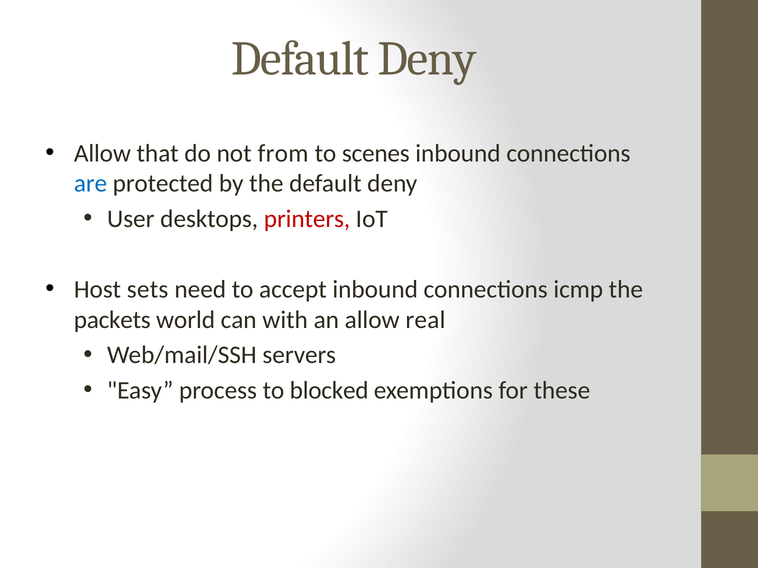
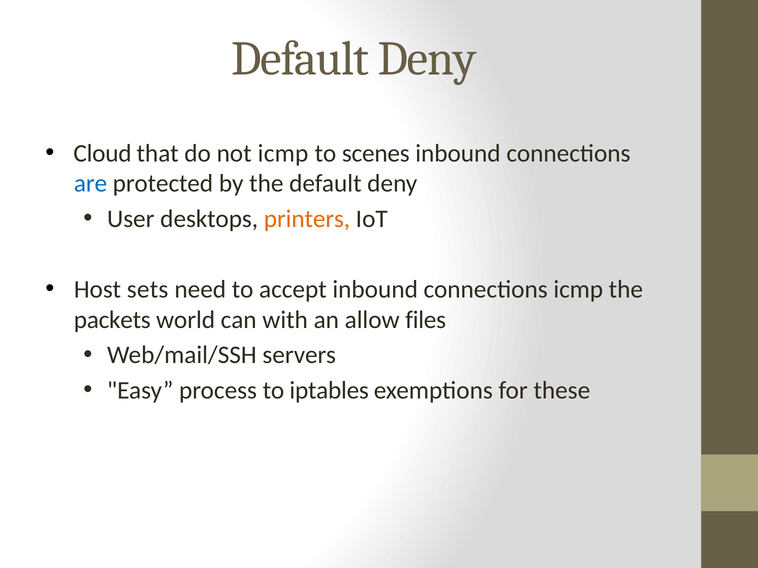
Allow at (102, 153): Allow -> Cloud
not from: from -> icmp
printers colour: red -> orange
real: real -> files
blocked: blocked -> iptables
